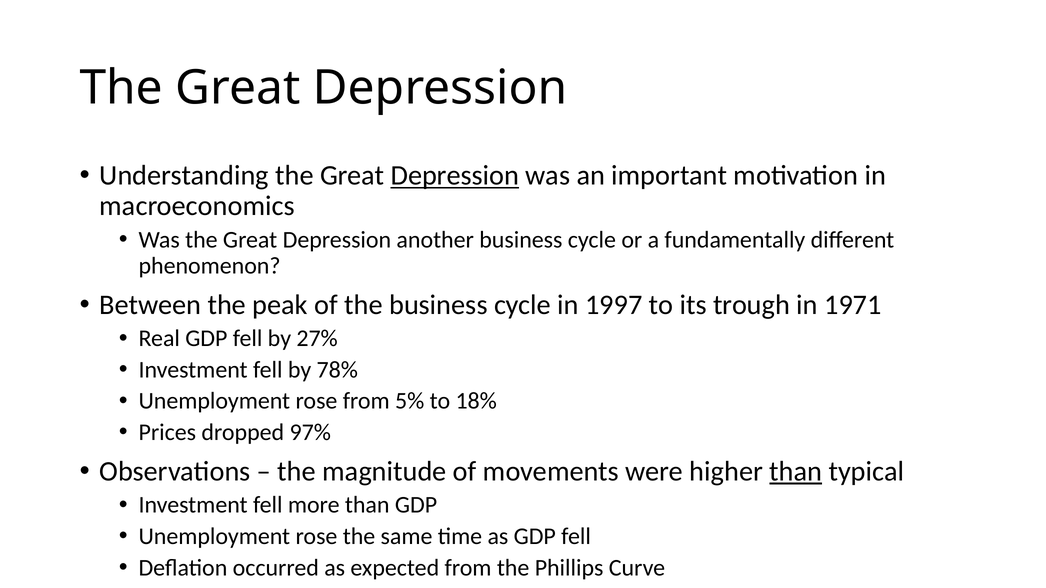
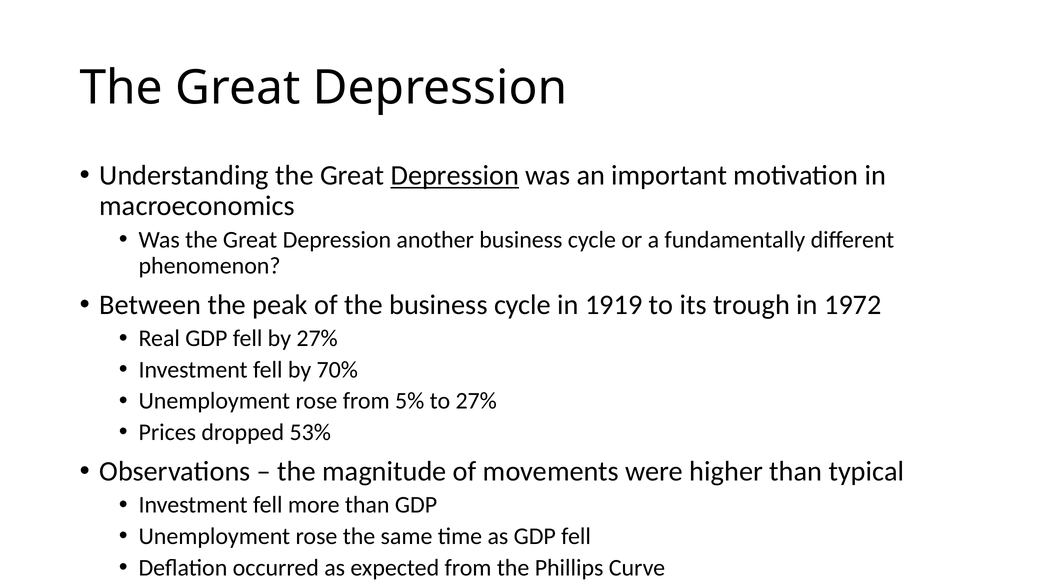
1997: 1997 -> 1919
1971: 1971 -> 1972
78%: 78% -> 70%
to 18%: 18% -> 27%
97%: 97% -> 53%
than at (796, 472) underline: present -> none
